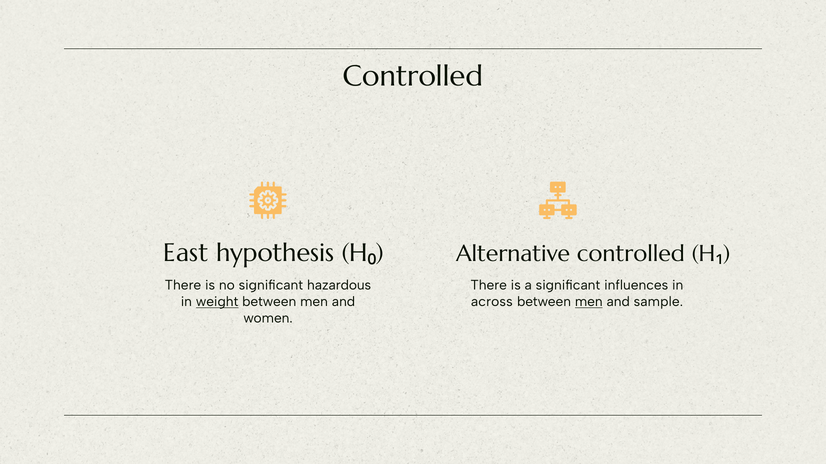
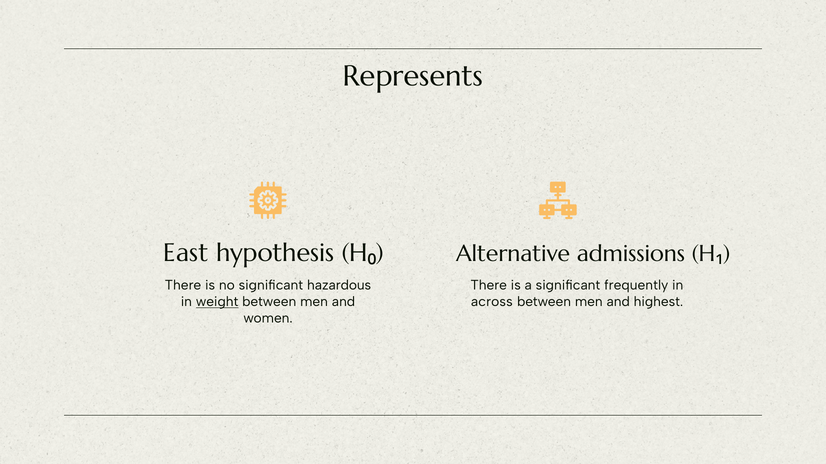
Controlled at (413, 76): Controlled -> Represents
Alternative controlled: controlled -> admissions
influences: influences -> frequently
men at (589, 302) underline: present -> none
sample: sample -> highest
